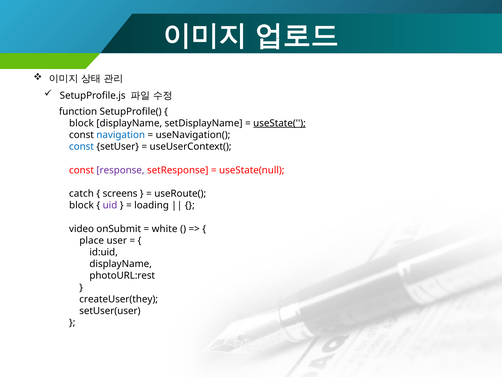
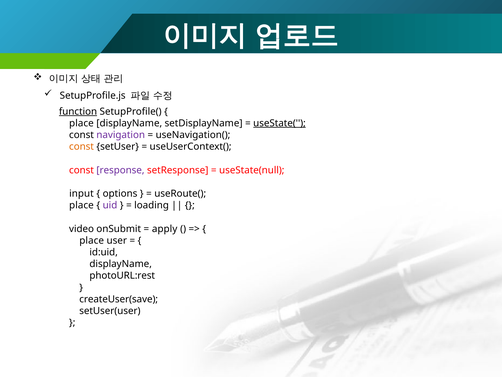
function underline: none -> present
block at (81, 123): block -> place
navigation colour: blue -> purple
const at (82, 146) colour: blue -> orange
catch: catch -> input
screens: screens -> options
block at (81, 205): block -> place
white: white -> apply
createUser(they: createUser(they -> createUser(save
